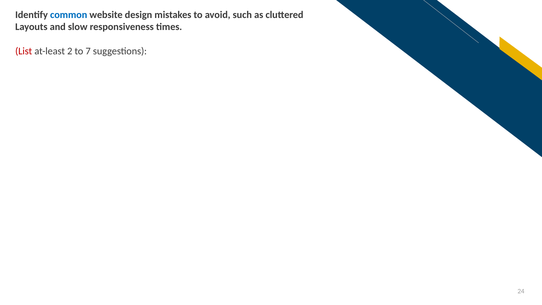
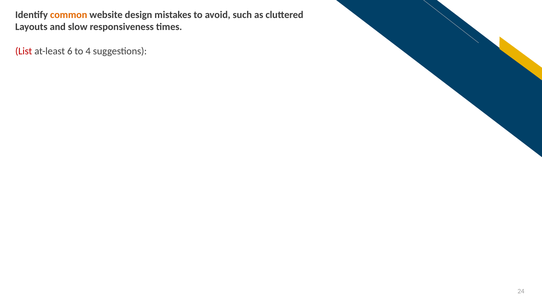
common colour: blue -> orange
2: 2 -> 6
7: 7 -> 4
